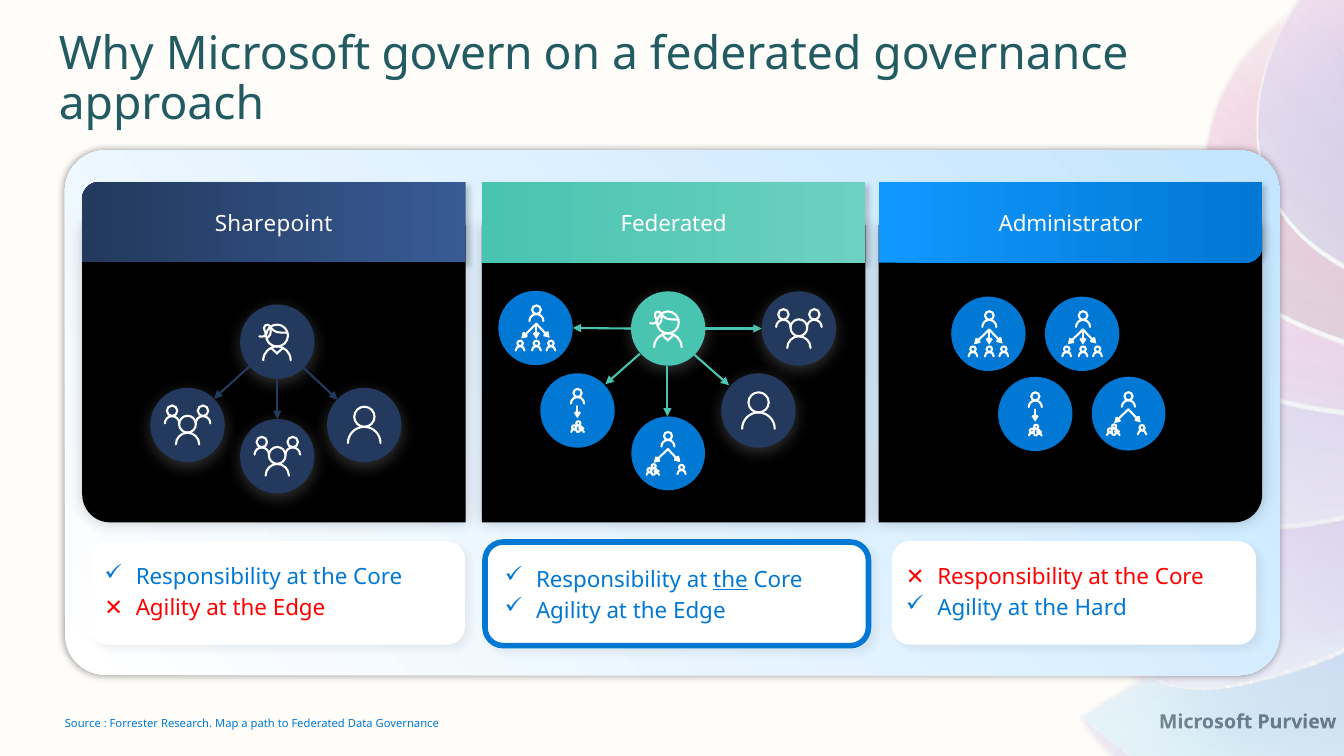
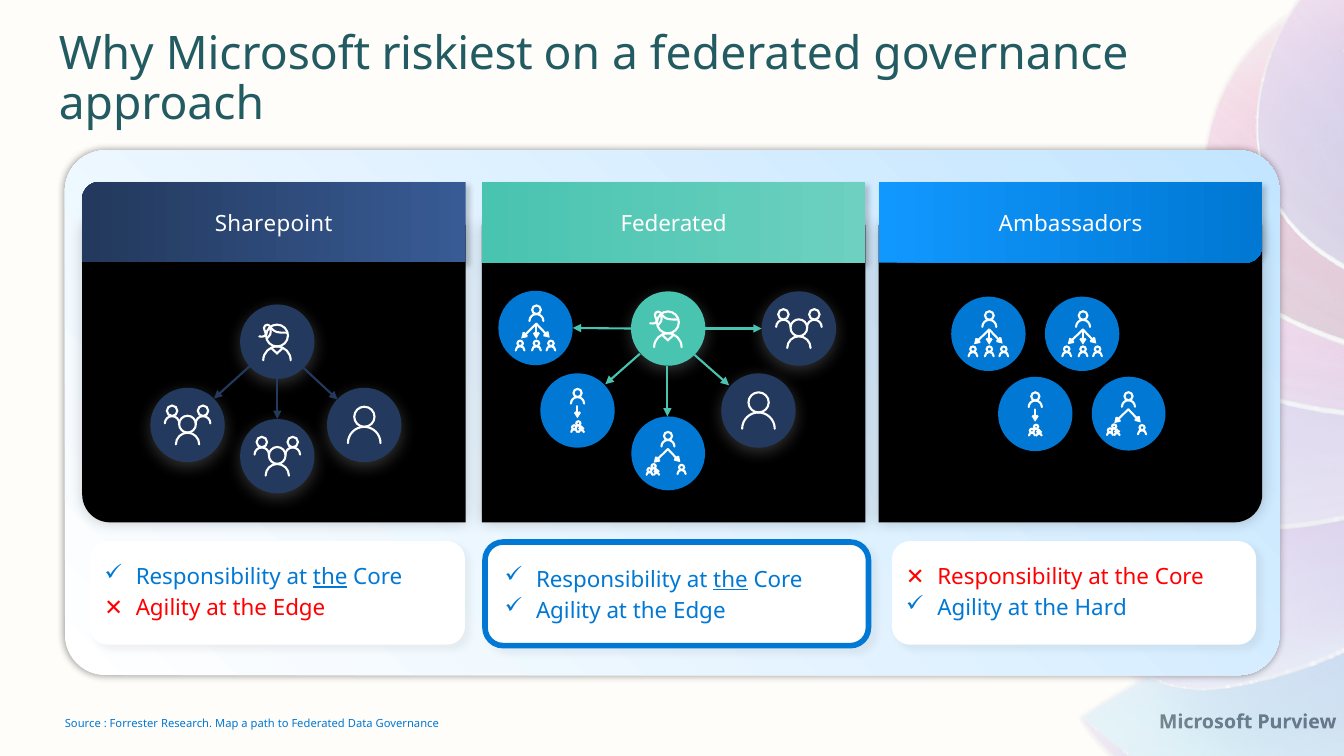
govern: govern -> riskiest
Administrator: Administrator -> Ambassadors
the at (330, 577) underline: none -> present
